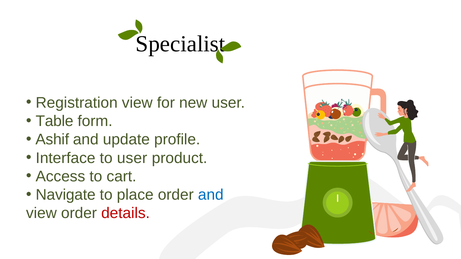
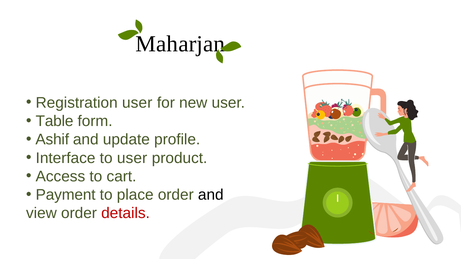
Specialist: Specialist -> Maharjan
Registration view: view -> user
Navigate: Navigate -> Payment
and at (211, 195) colour: blue -> black
